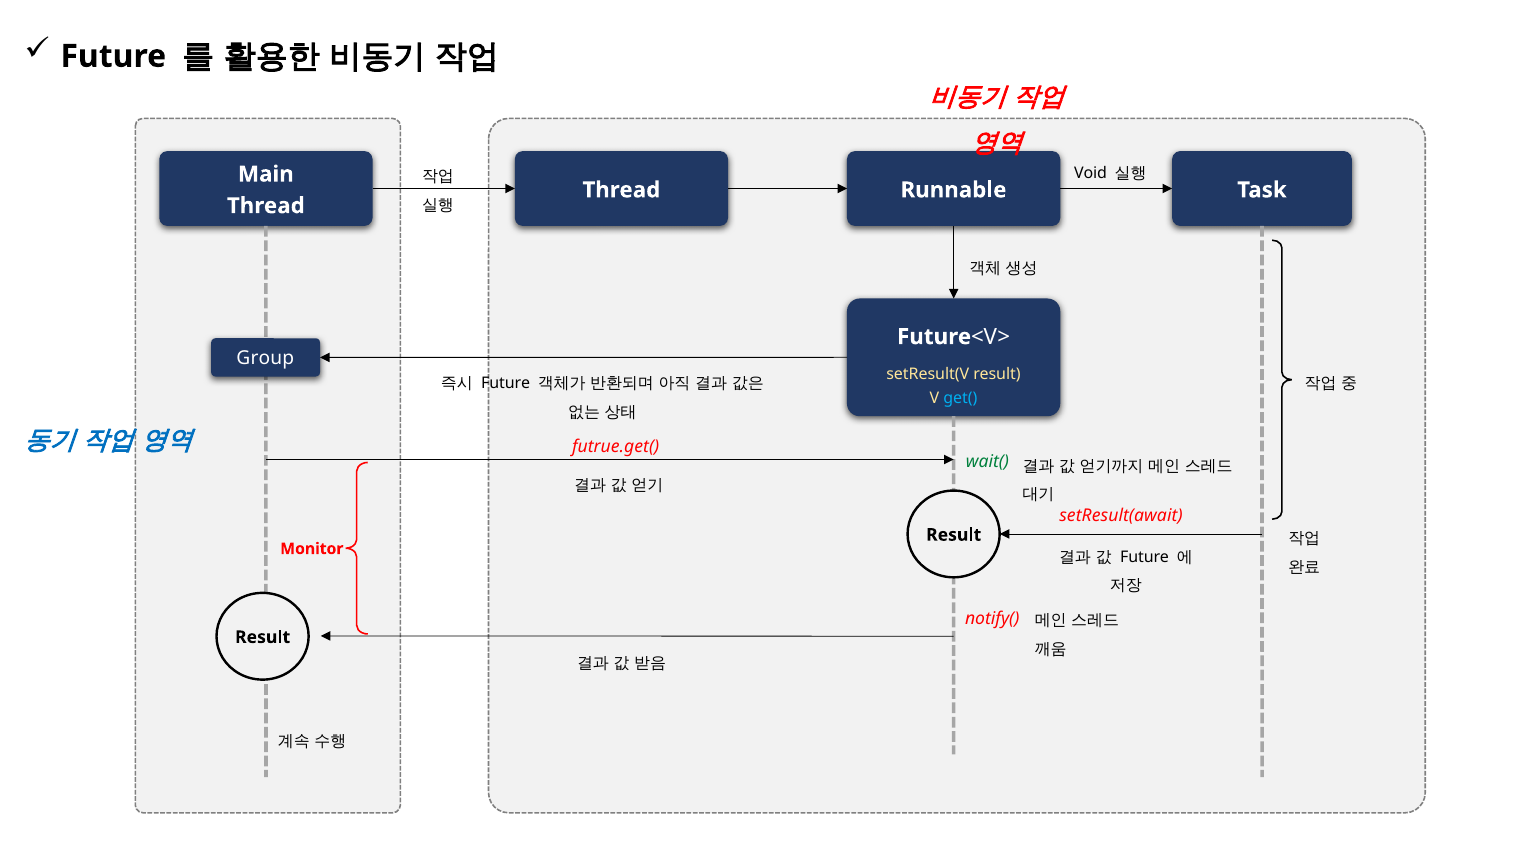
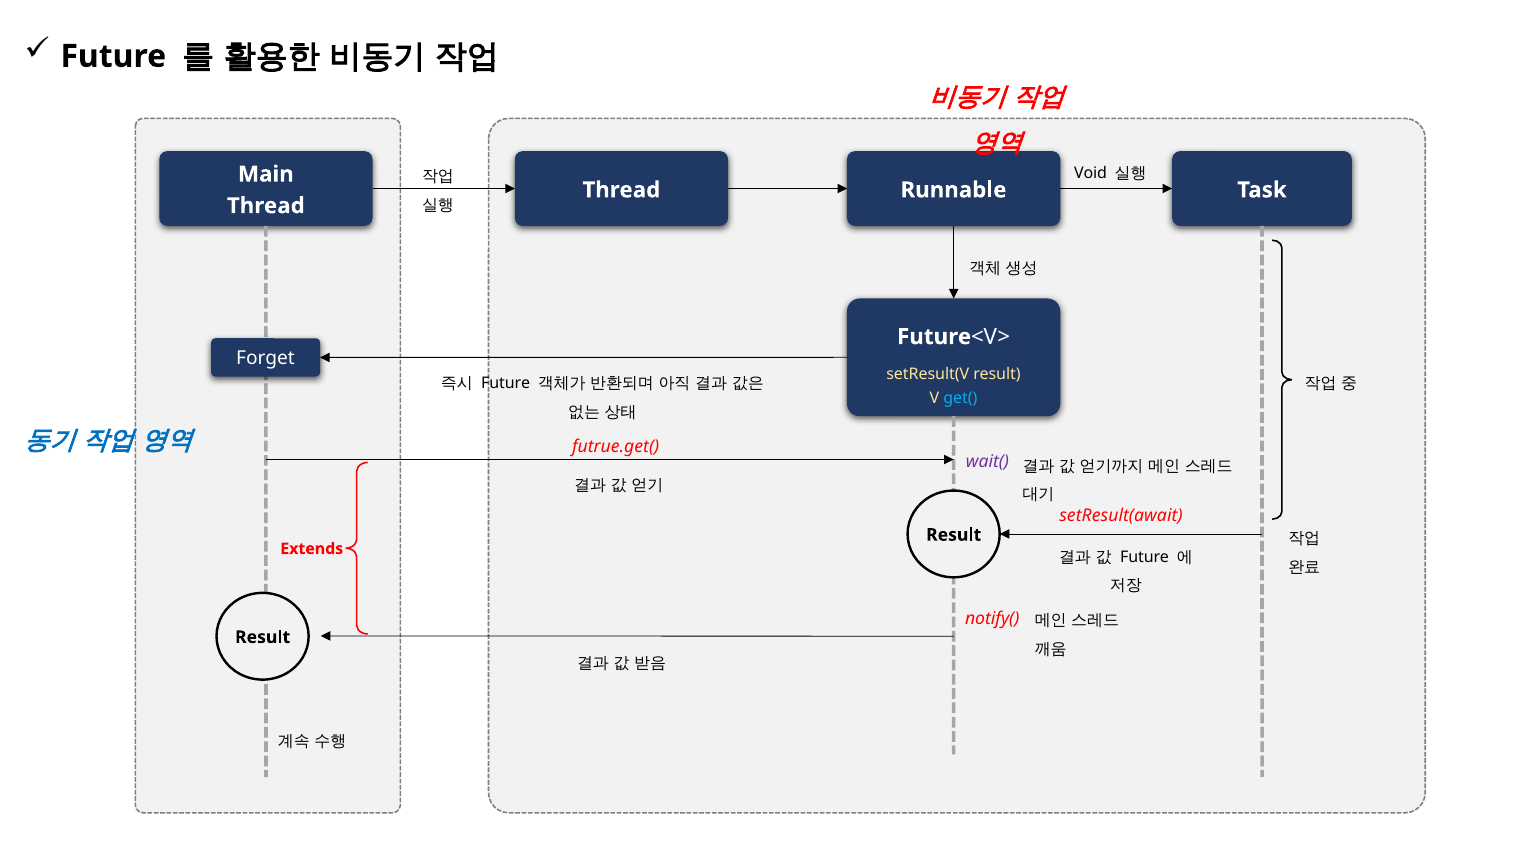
Group: Group -> Forget
wait( colour: green -> purple
Monitor: Monitor -> Extends
